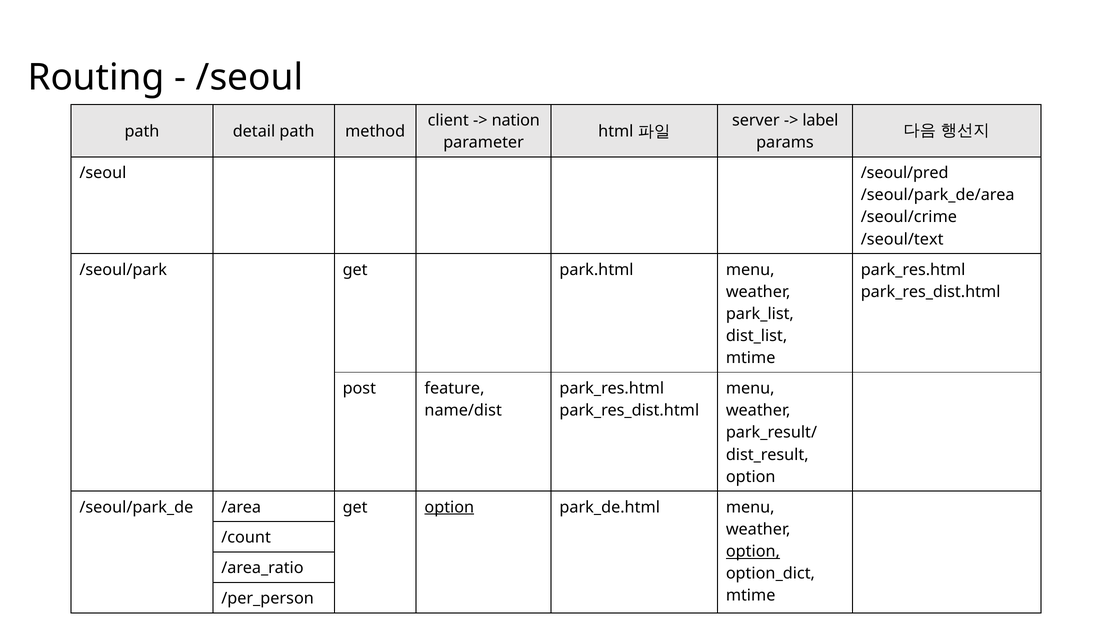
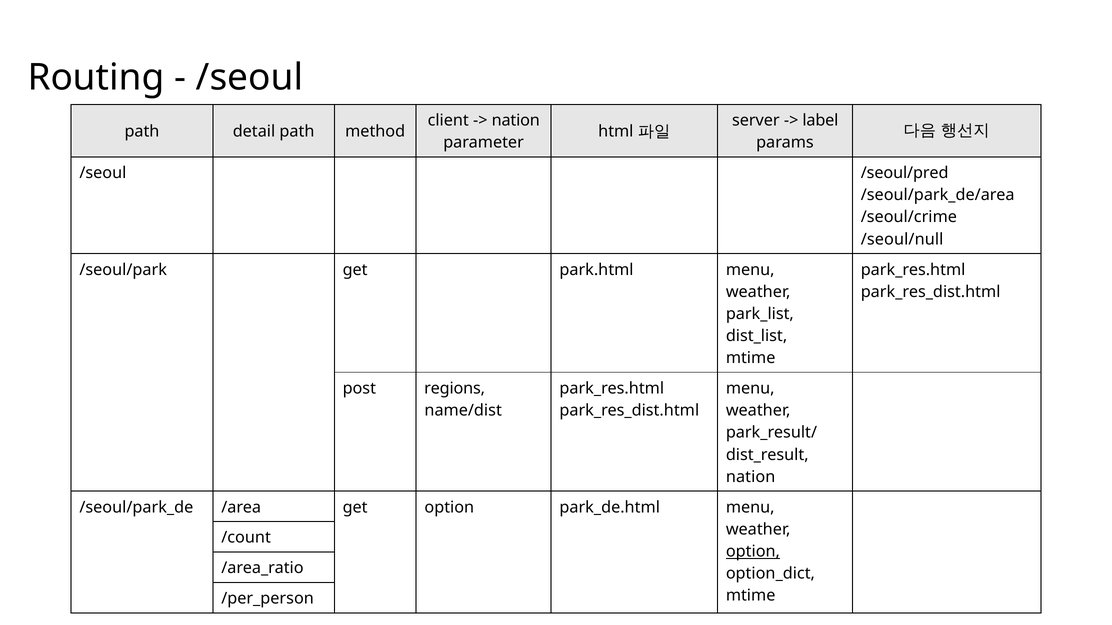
/seoul/text: /seoul/text -> /seoul/null
feature: feature -> regions
option at (751, 477): option -> nation
option at (449, 508) underline: present -> none
